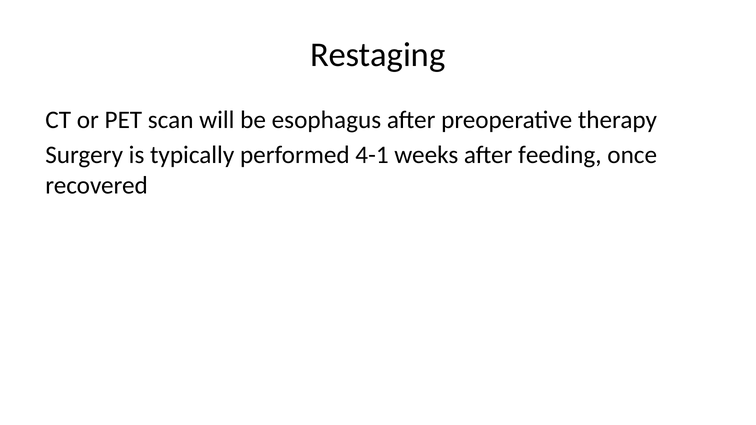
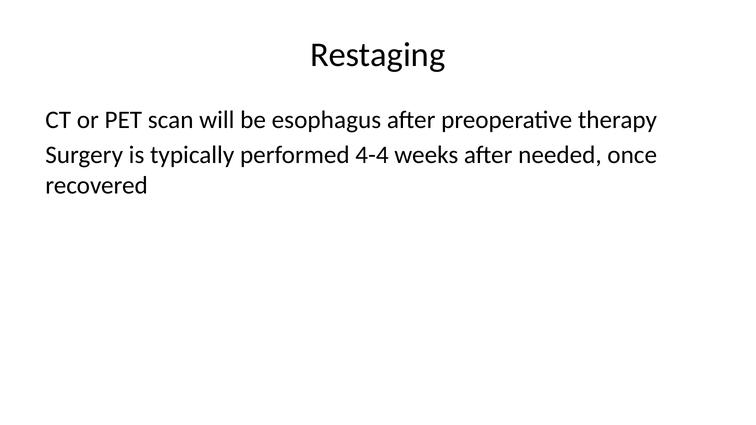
4-1: 4-1 -> 4-4
feeding: feeding -> needed
